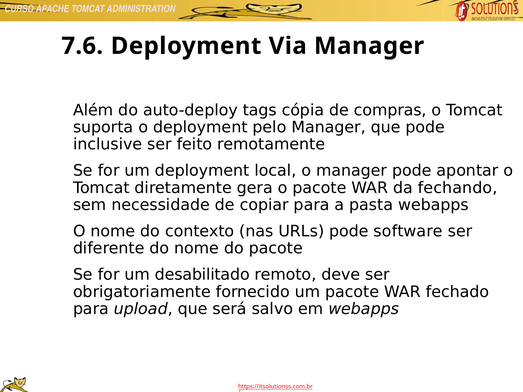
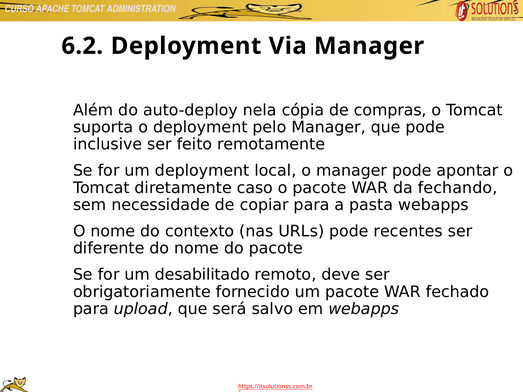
7.6: 7.6 -> 6.2
tags: tags -> nela
gera: gera -> caso
software: software -> recentes
